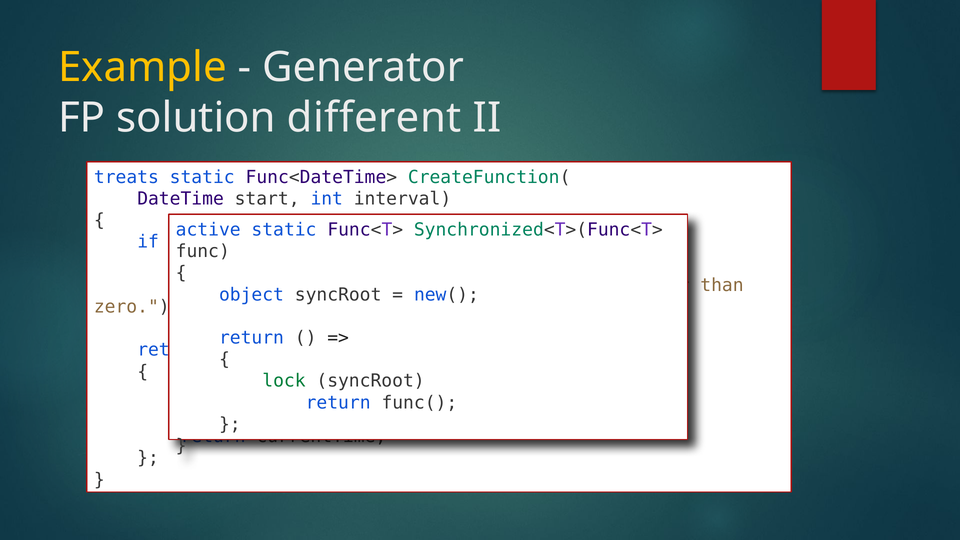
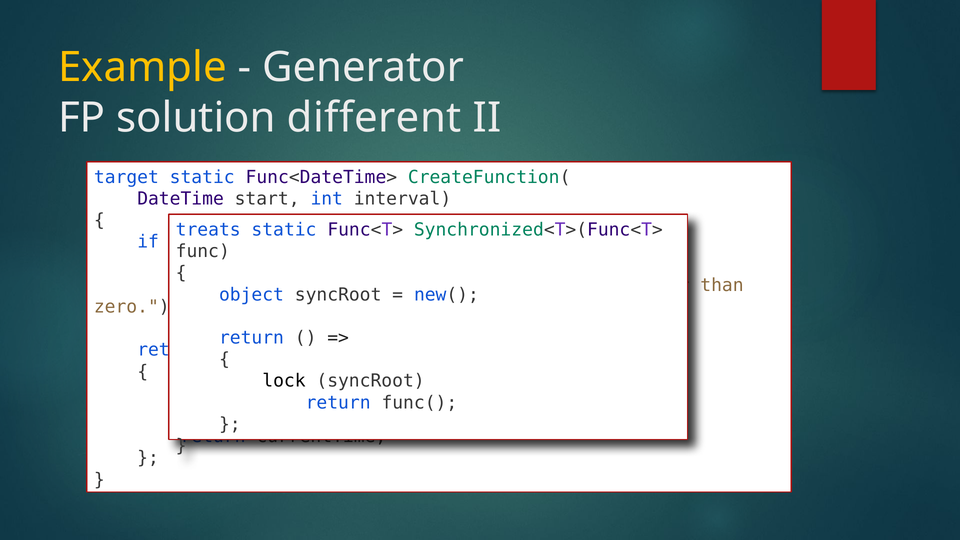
treats: treats -> target
active: active -> treats
lock colour: green -> black
